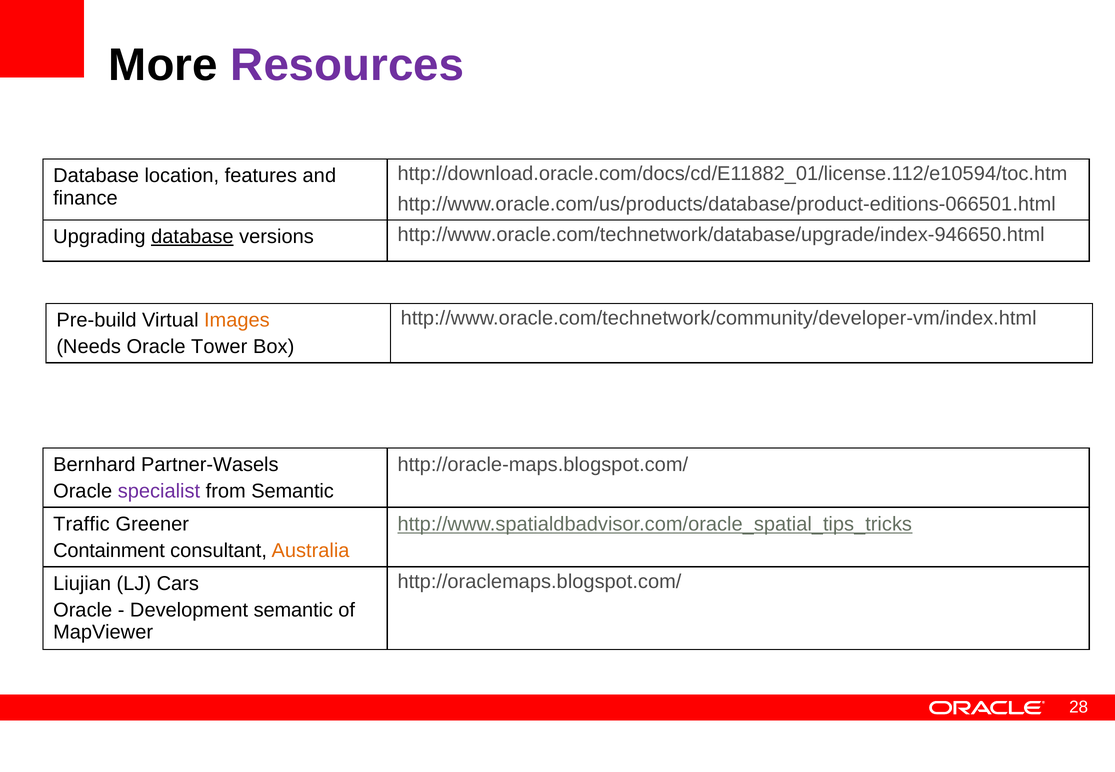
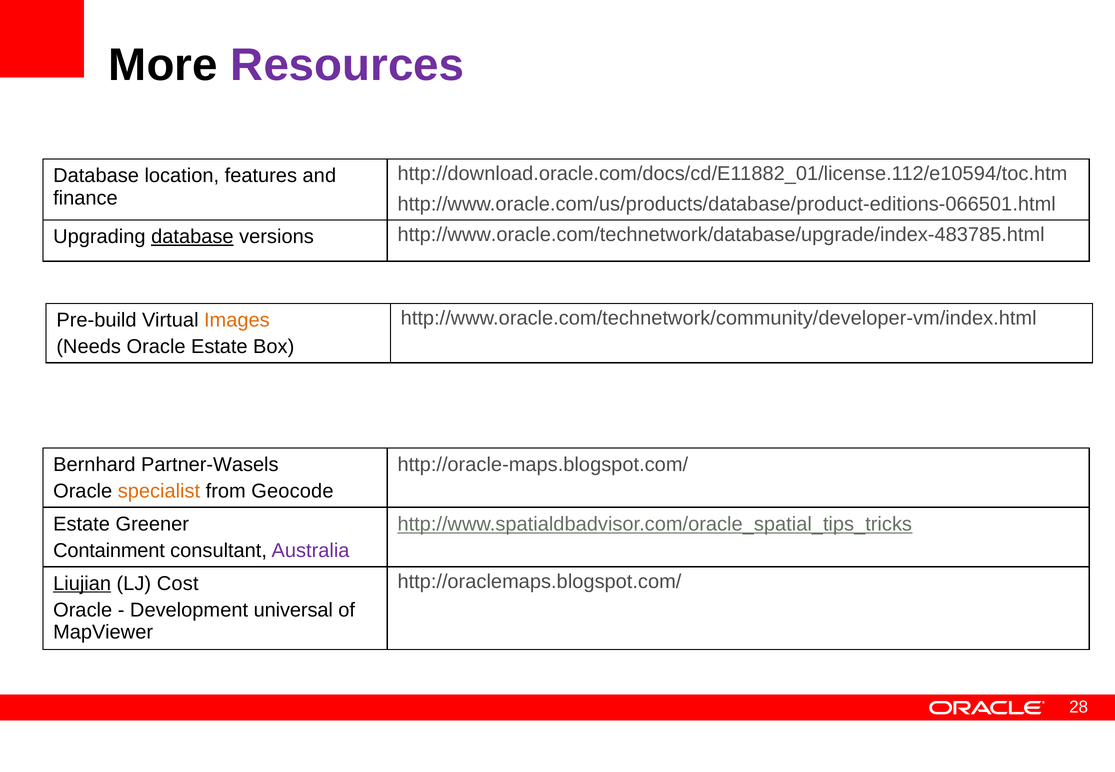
http://www.oracle.com/technetwork/database/upgrade/index-946650.html: http://www.oracle.com/technetwork/database/upgrade/index-946650.html -> http://www.oracle.com/technetwork/database/upgrade/index-483785.html
Oracle Tower: Tower -> Estate
specialist colour: purple -> orange
from Semantic: Semantic -> Geocode
Traffic at (81, 524): Traffic -> Estate
Australia colour: orange -> purple
Liujian underline: none -> present
Cars: Cars -> Cost
Development semantic: semantic -> universal
